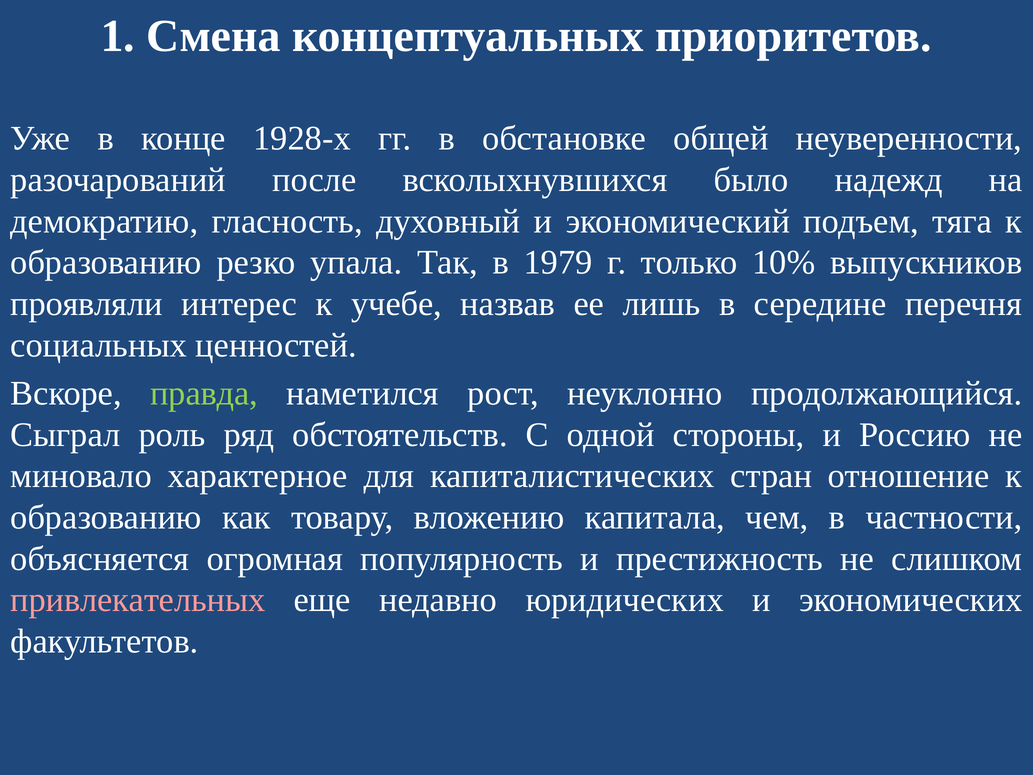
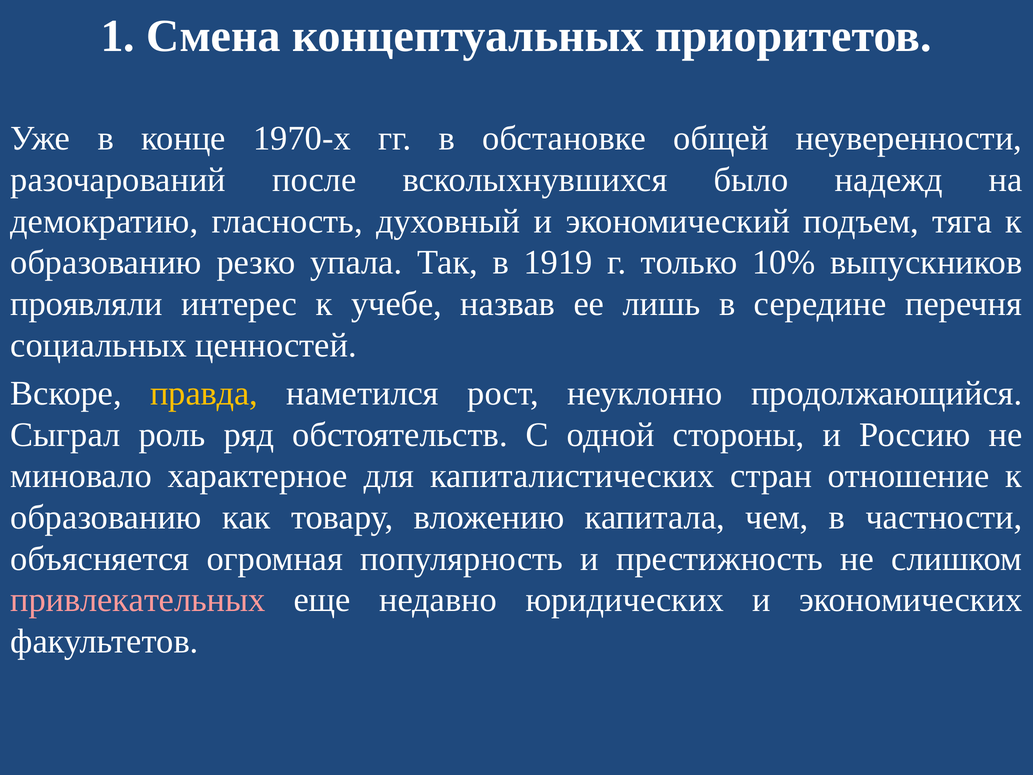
1928-х: 1928-х -> 1970-х
1979: 1979 -> 1919
правда colour: light green -> yellow
